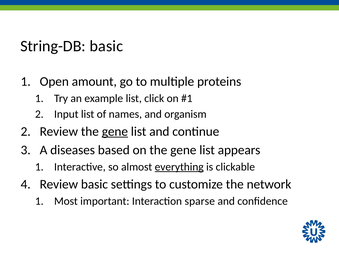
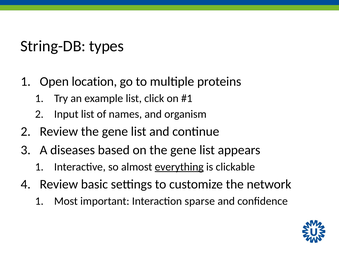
String-DB basic: basic -> types
amount: amount -> location
gene at (115, 132) underline: present -> none
